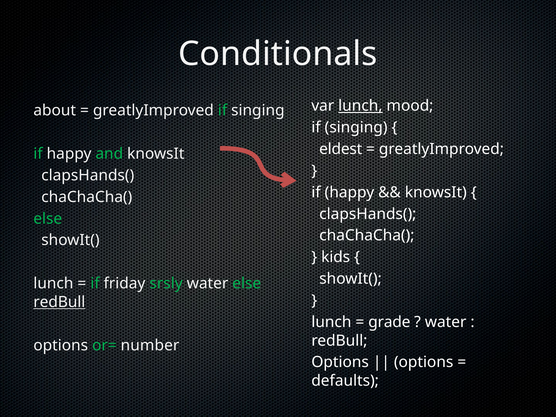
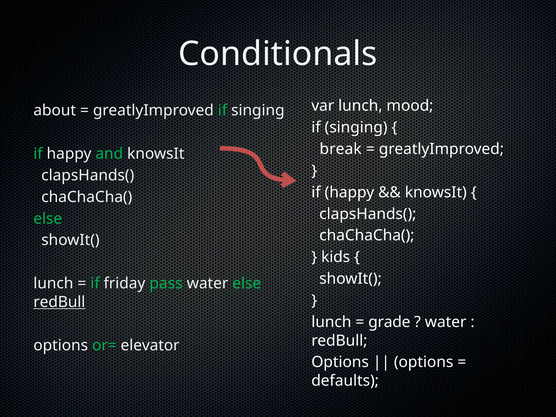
lunch at (360, 106) underline: present -> none
eldest: eldest -> break
srsly: srsly -> pass
number: number -> elevator
